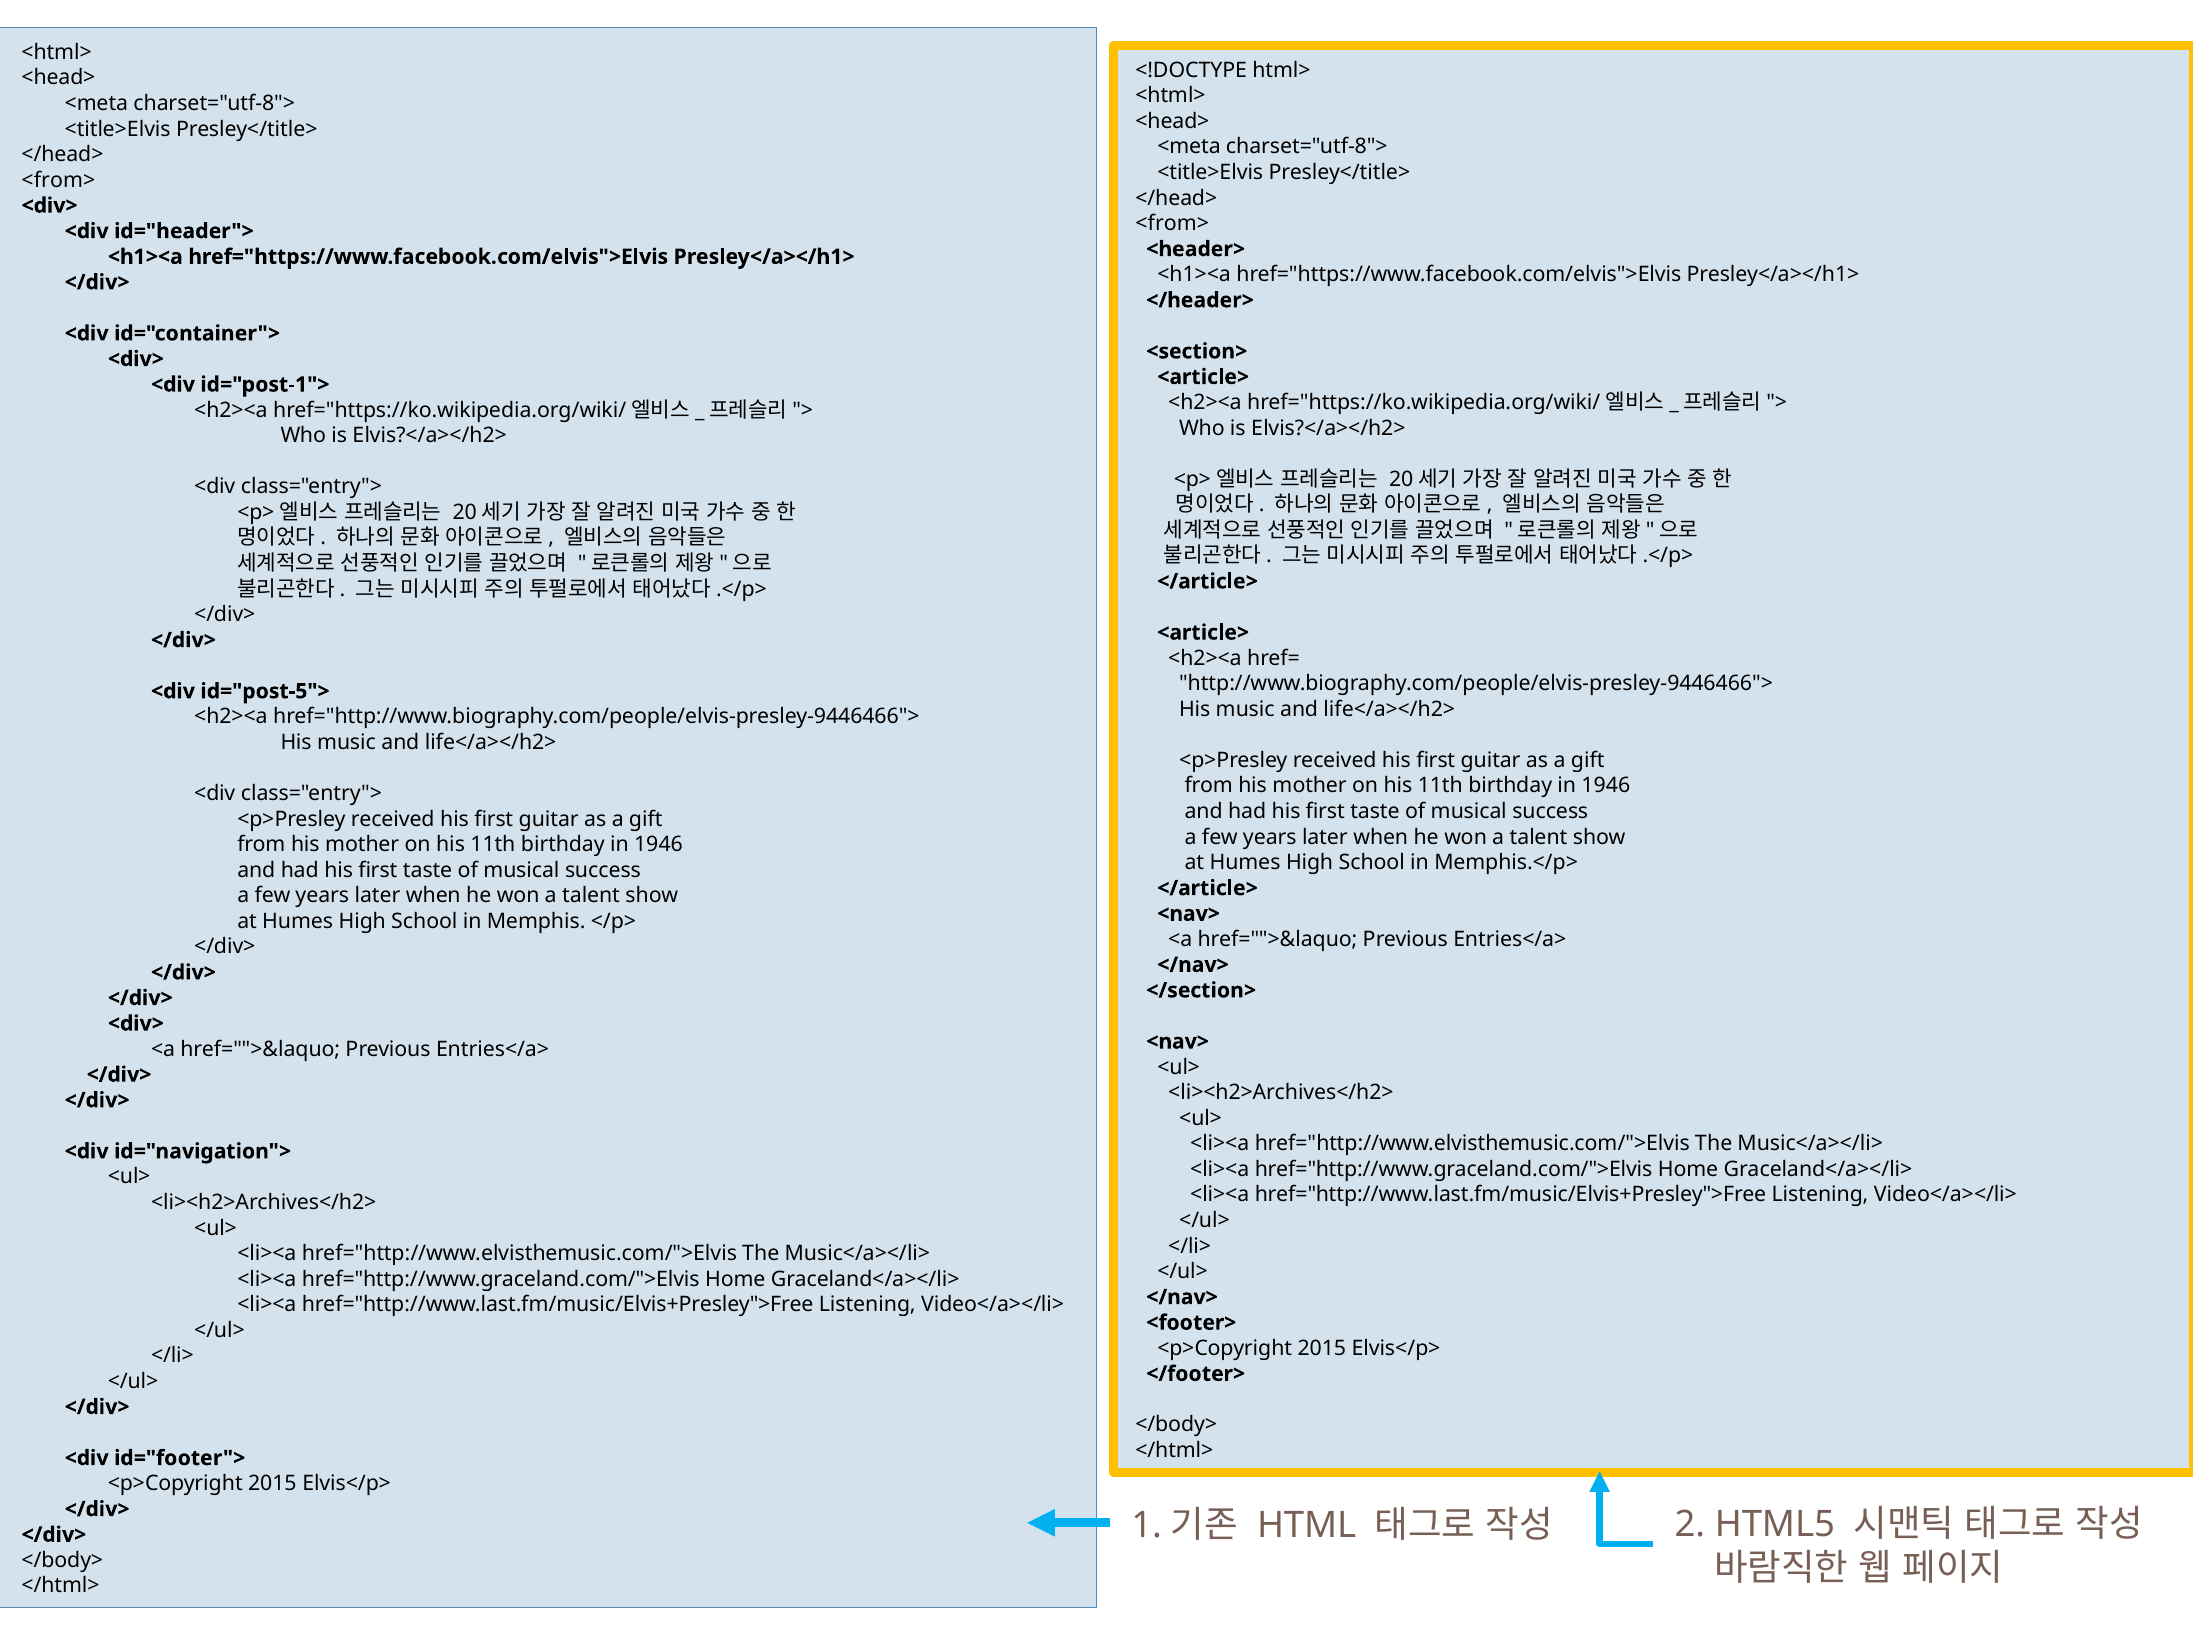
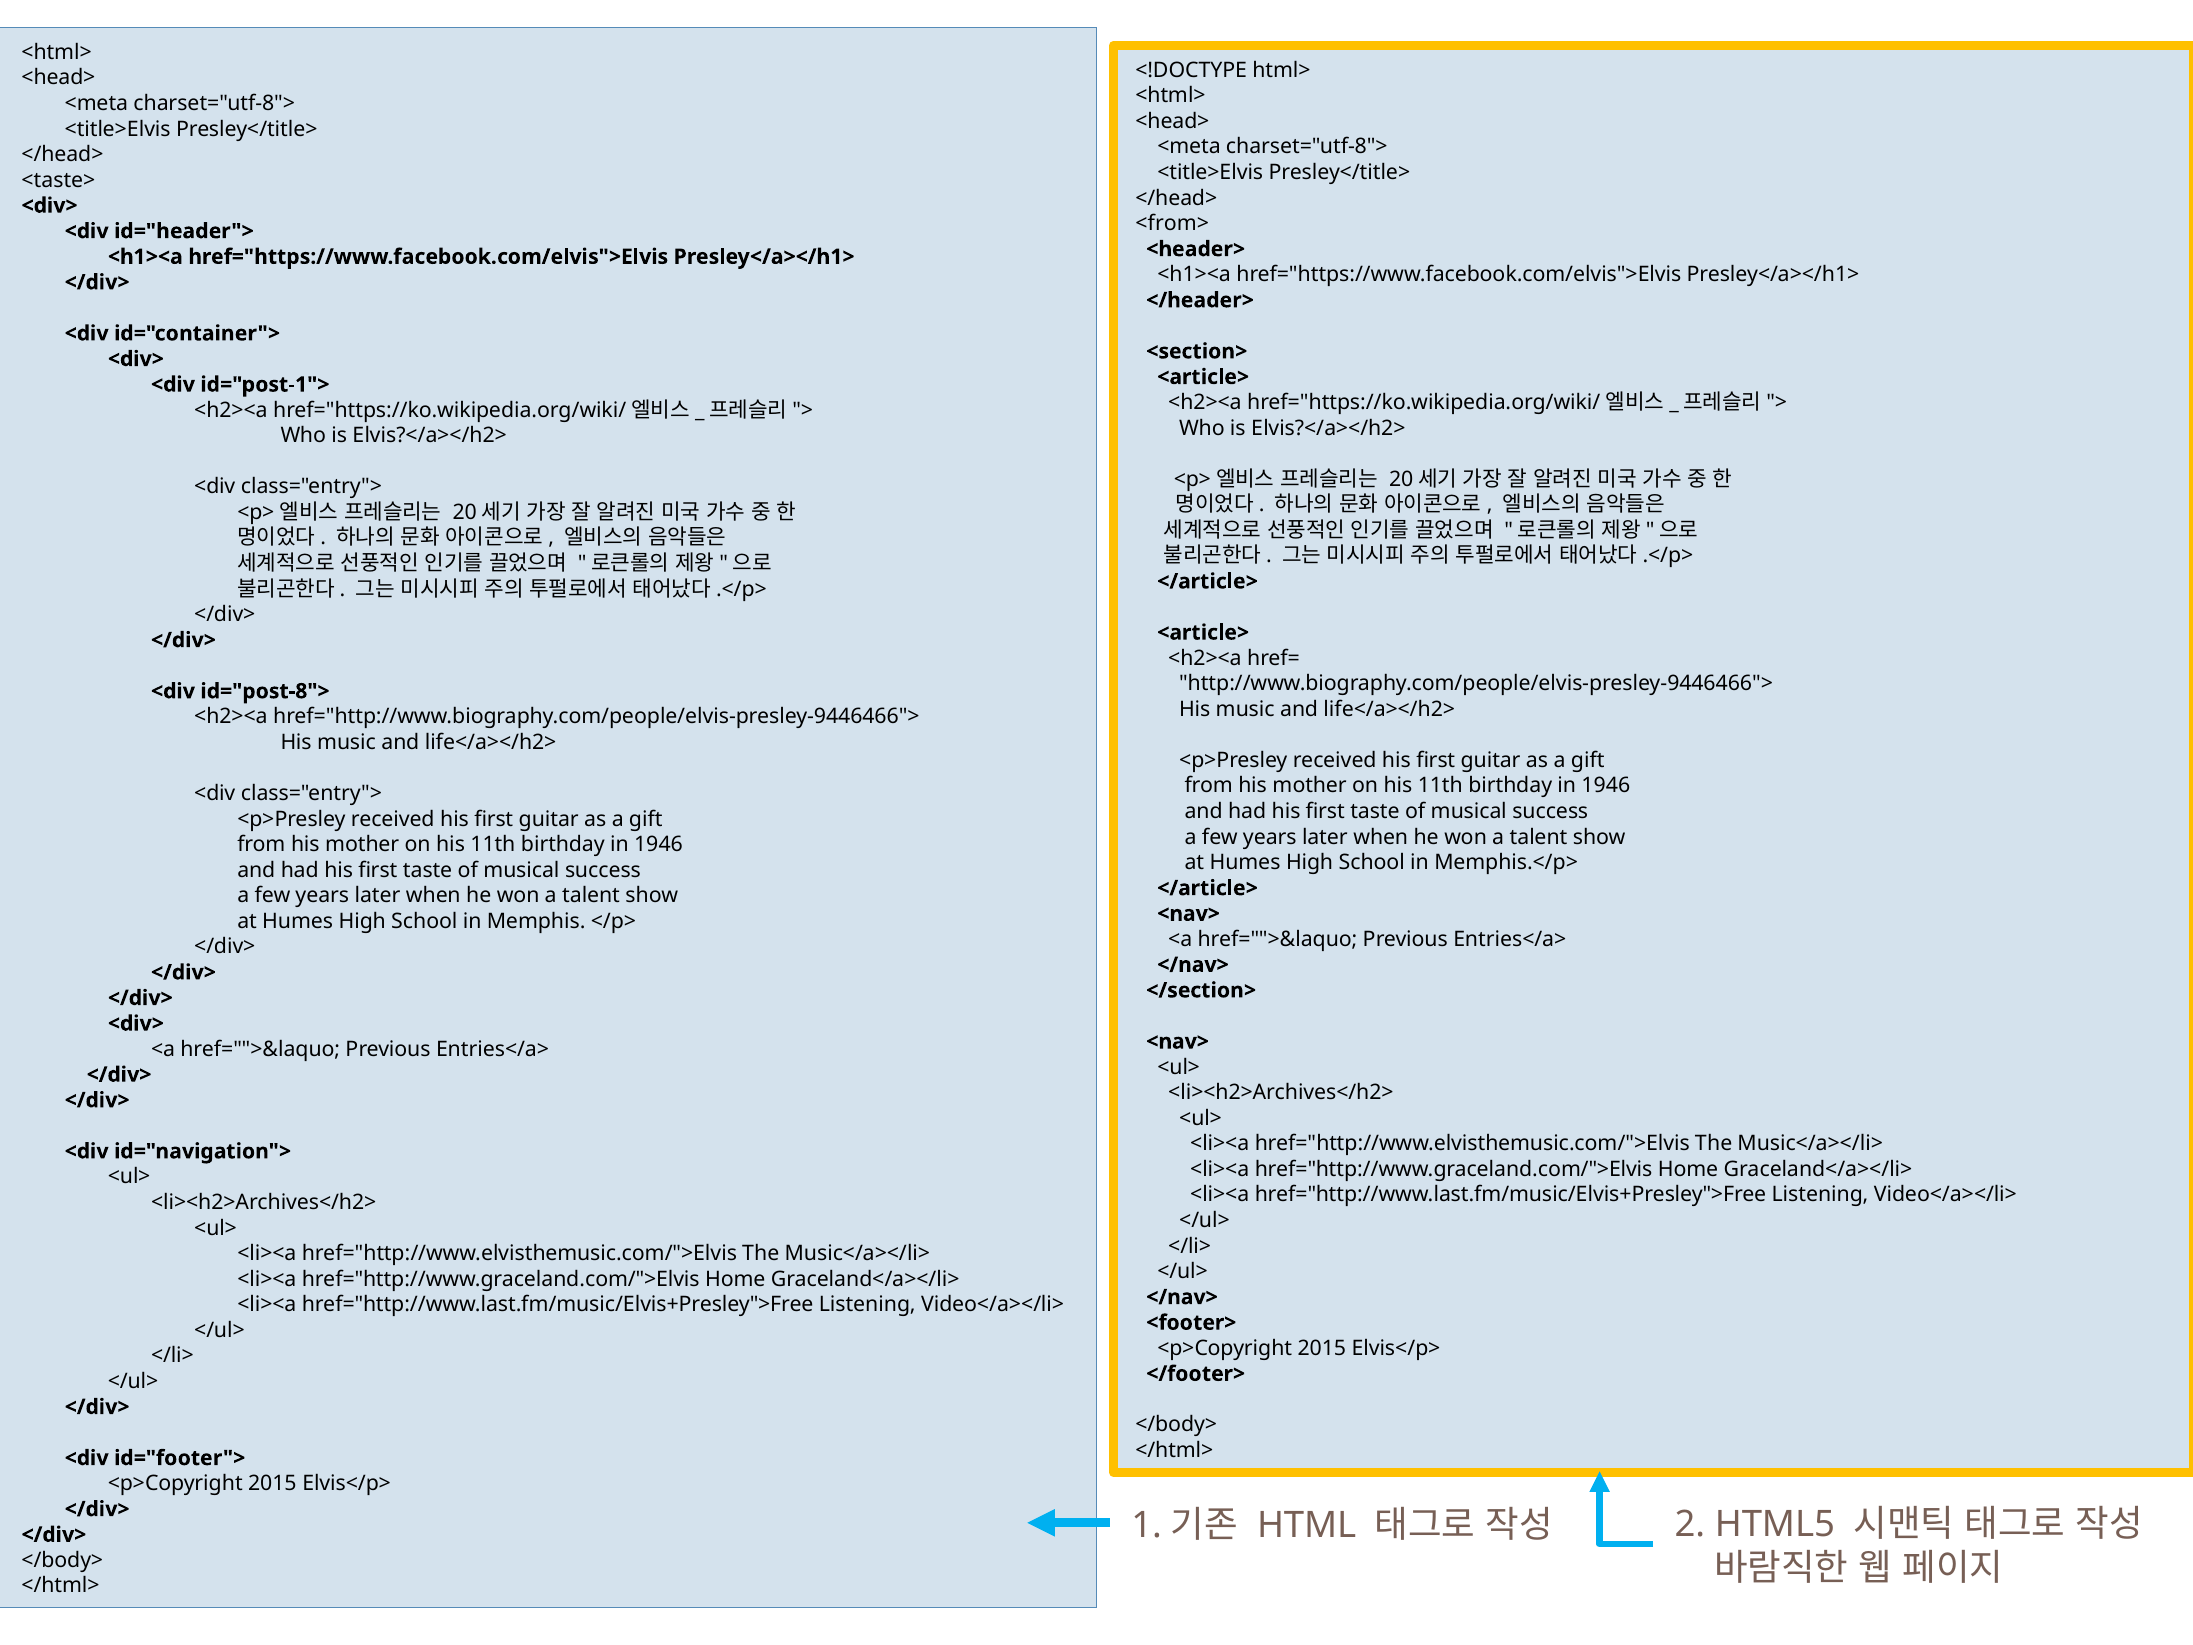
<from> at (58, 180): <from> -> <taste>
id="post-5">: id="post-5"> -> id="post-8">
